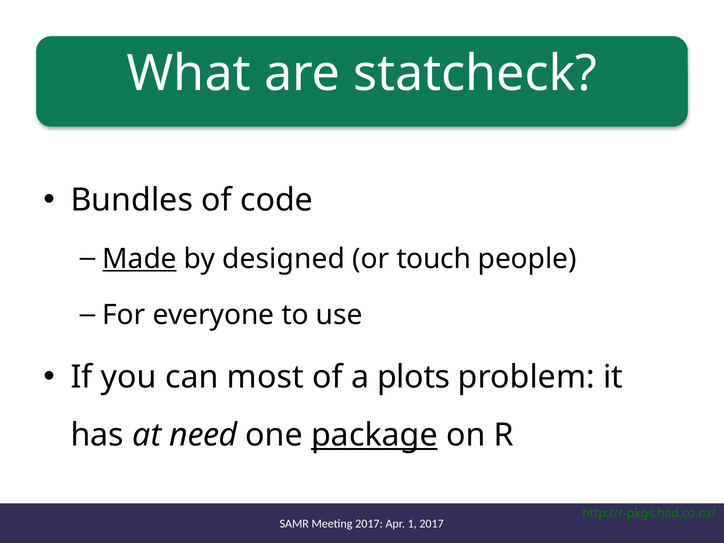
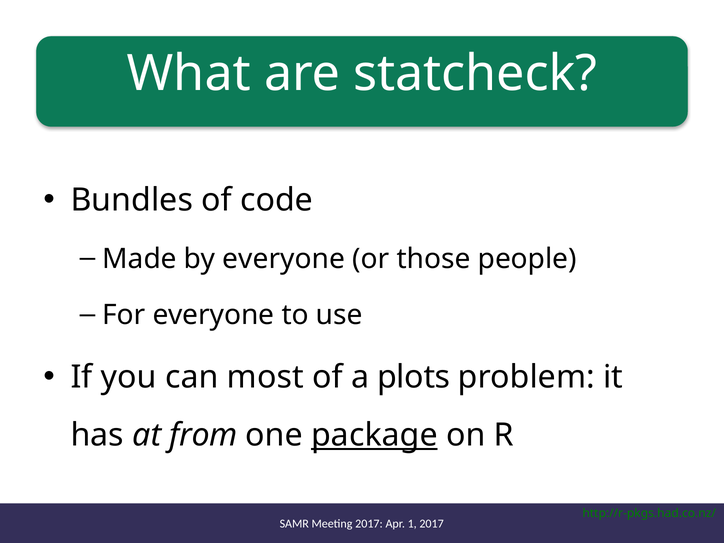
Made underline: present -> none
by designed: designed -> everyone
touch: touch -> those
need: need -> from
